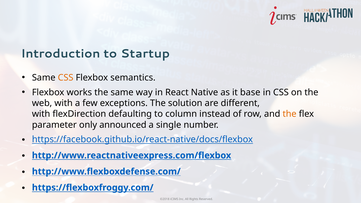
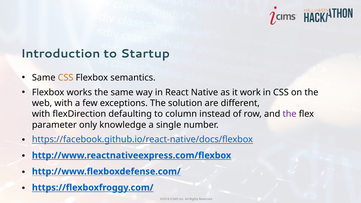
base: base -> work
the at (290, 114) colour: orange -> purple
announced: announced -> knowledge
